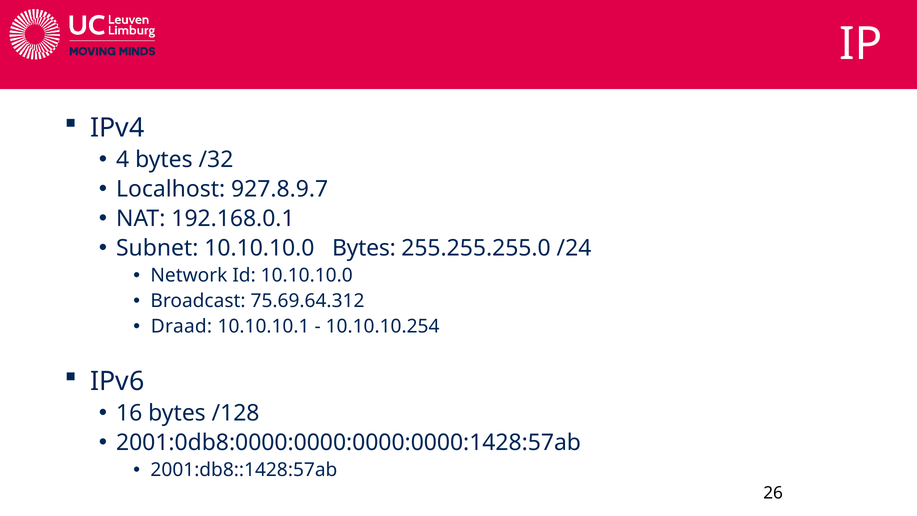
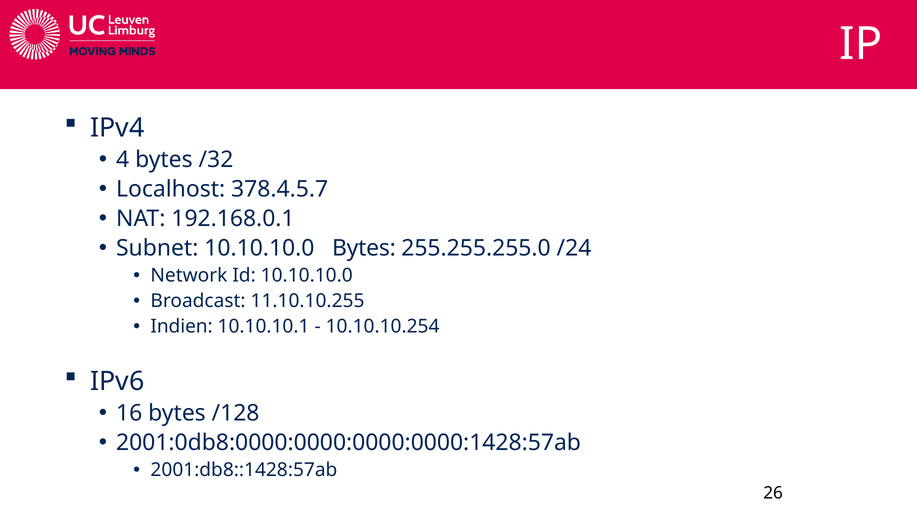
927.8.9.7: 927.8.9.7 -> 378.4.5.7
75.69.64.312: 75.69.64.312 -> 11.10.10.255
Draad: Draad -> Indien
